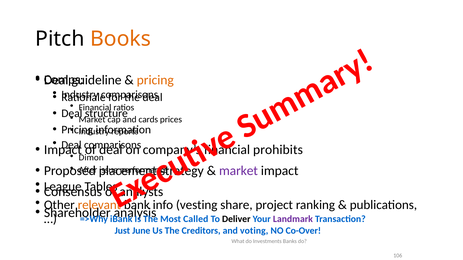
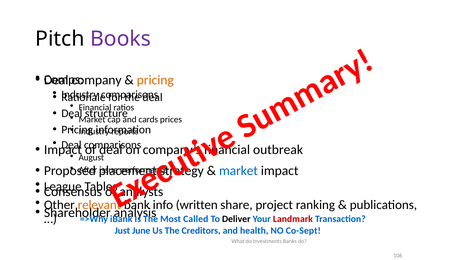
Books colour: orange -> purple
guideline: guideline -> company
prohibits: prohibits -> outbreak
Dimon: Dimon -> August
market at (238, 171) colour: purple -> blue
vesting: vesting -> written
Landmark colour: purple -> red
voting: voting -> health
Co-Over: Co-Over -> Co-Sept
